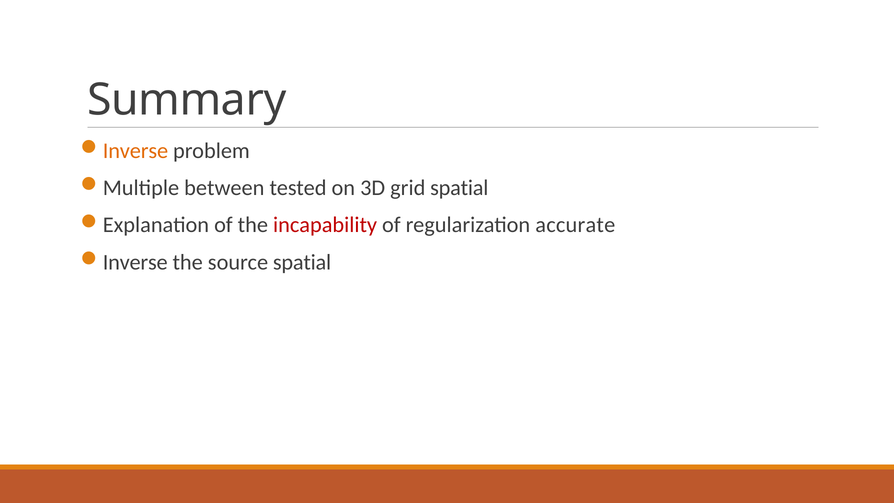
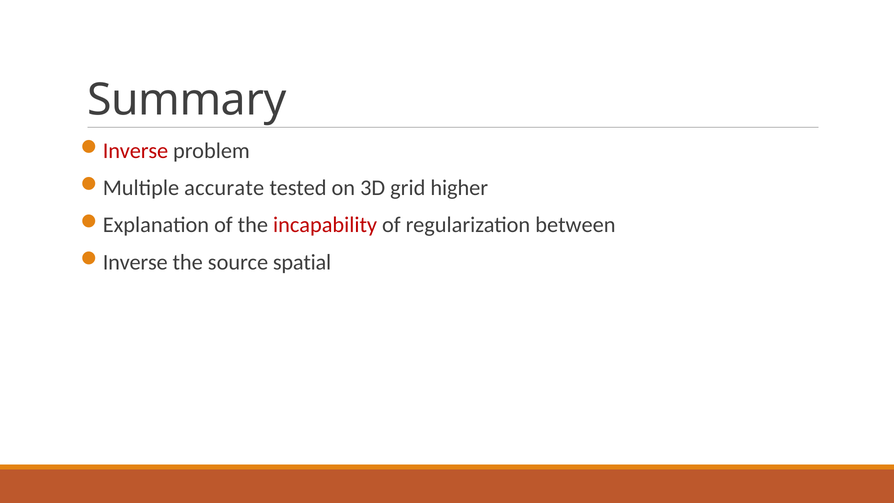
Inverse at (135, 151) colour: orange -> red
between: between -> accurate
grid spatial: spatial -> higher
accurate: accurate -> between
